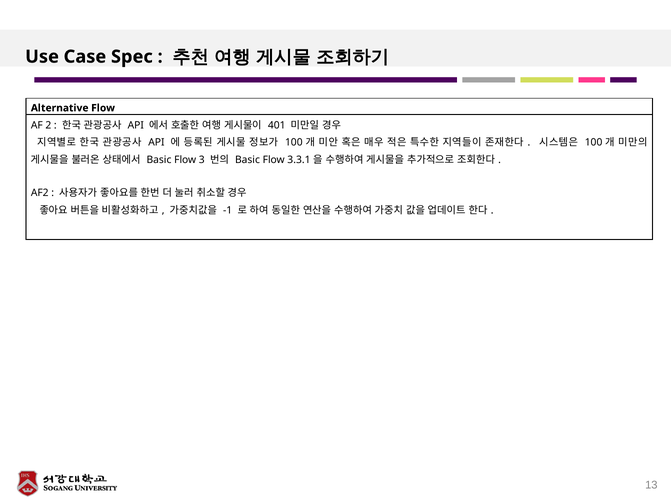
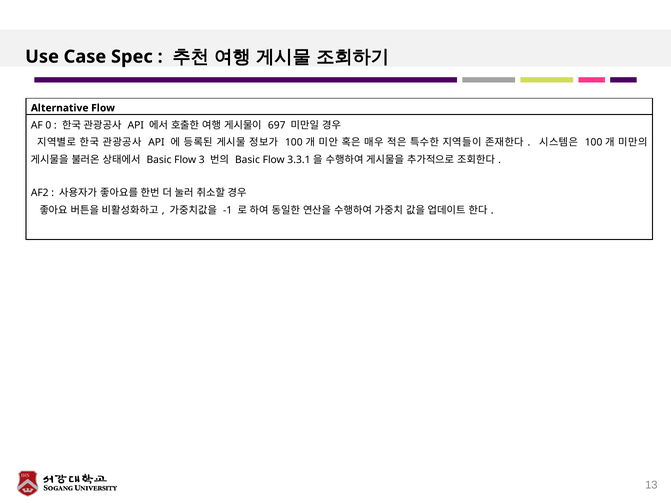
2: 2 -> 0
401: 401 -> 697
